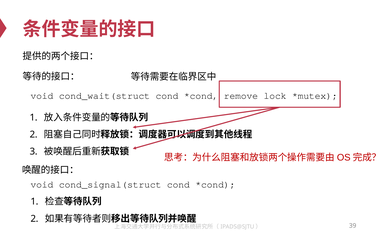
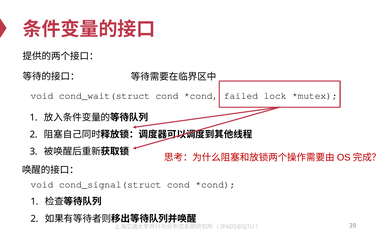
remove: remove -> failed
